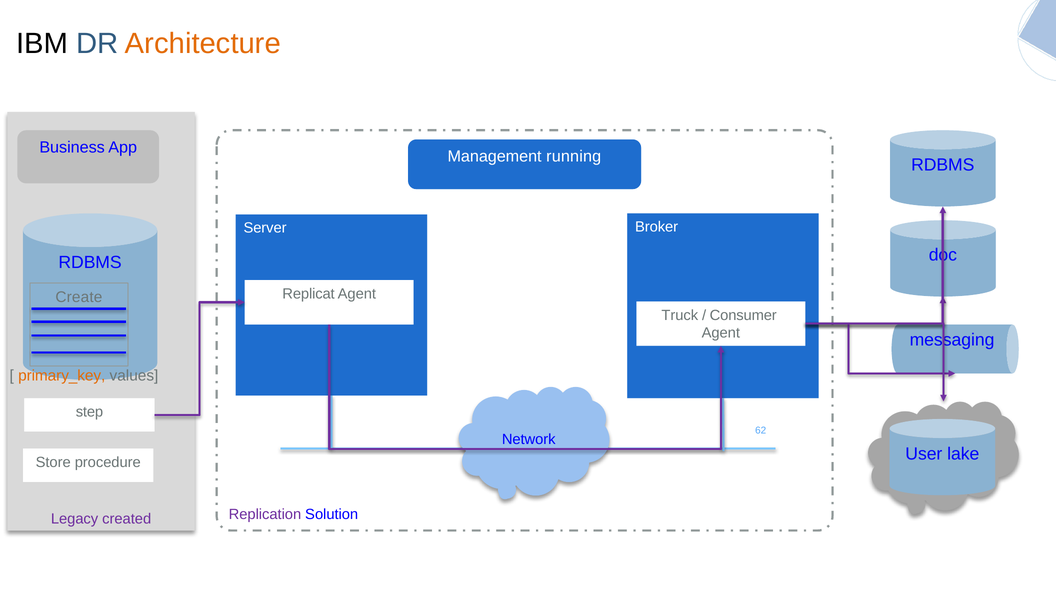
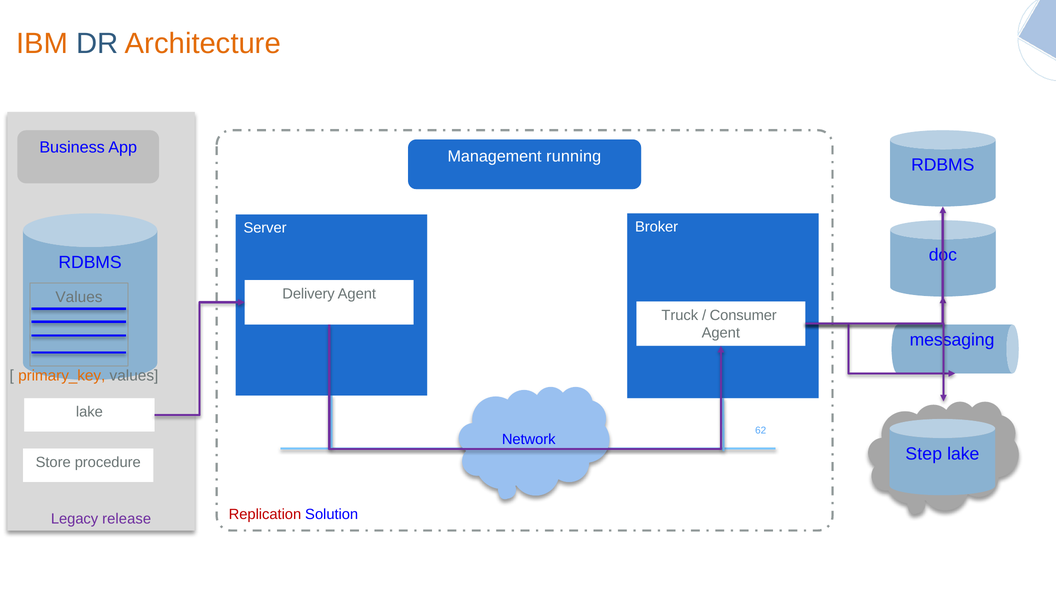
IBM colour: black -> orange
Replicat: Replicat -> Delivery
Create at (79, 297): Create -> Values
step at (89, 412): step -> lake
User: User -> Step
Replication colour: purple -> red
created: created -> release
